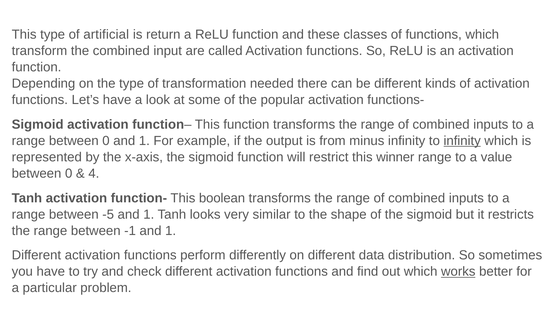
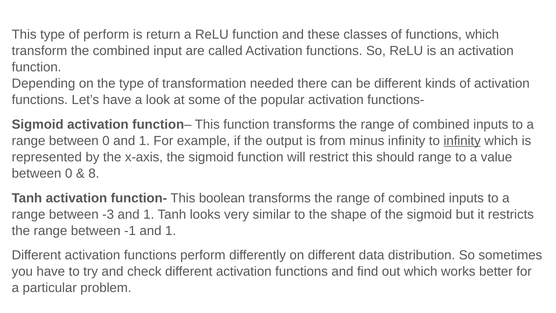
of artificial: artificial -> perform
winner: winner -> should
4: 4 -> 8
-5: -5 -> -3
works underline: present -> none
